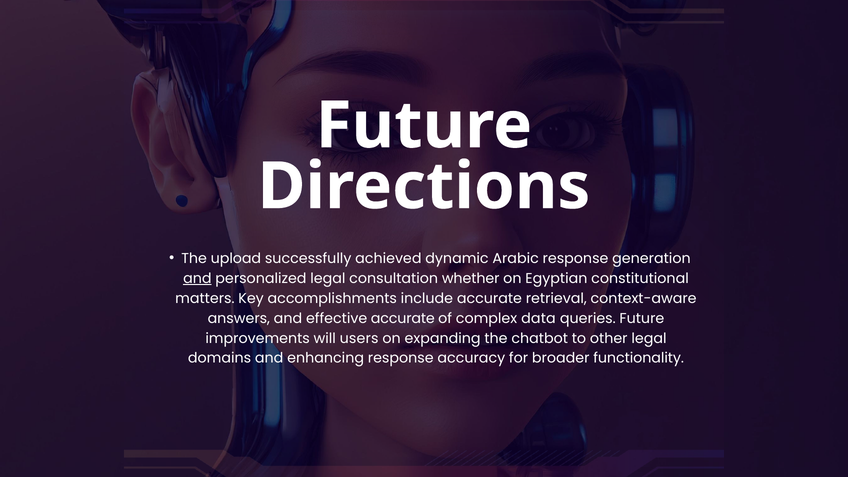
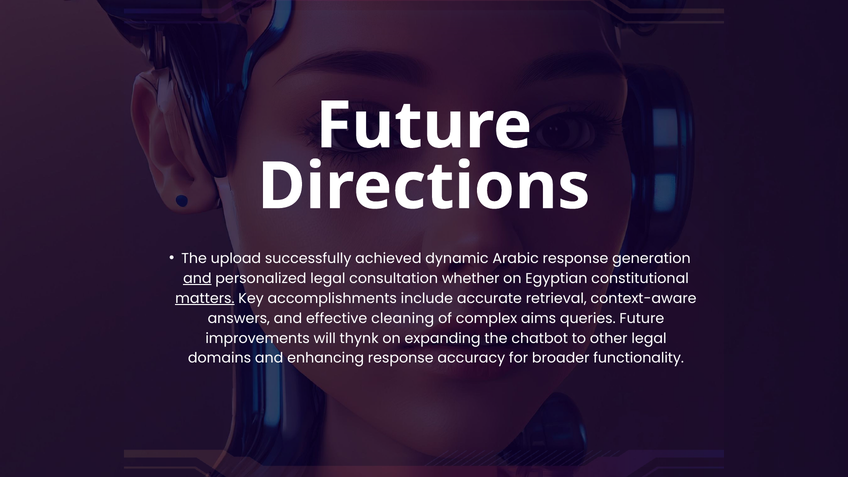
matters underline: none -> present
effective accurate: accurate -> cleaning
data: data -> aims
users: users -> thynk
